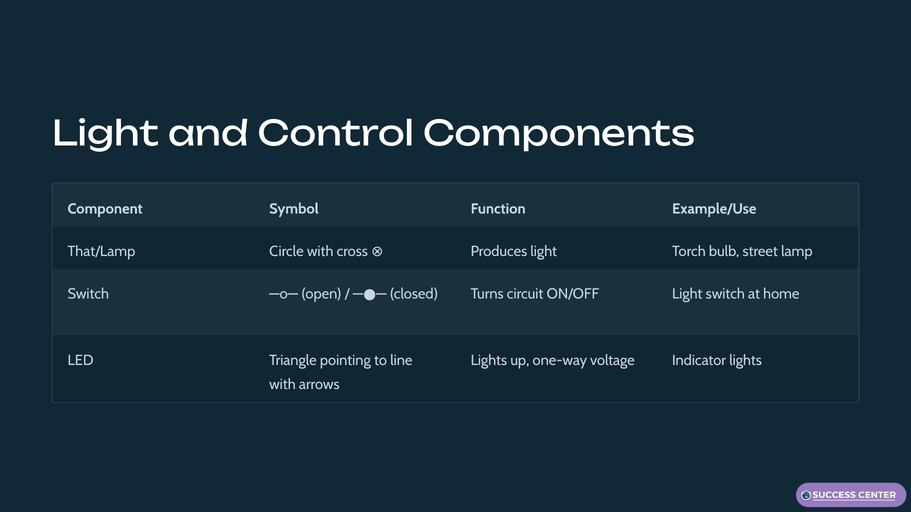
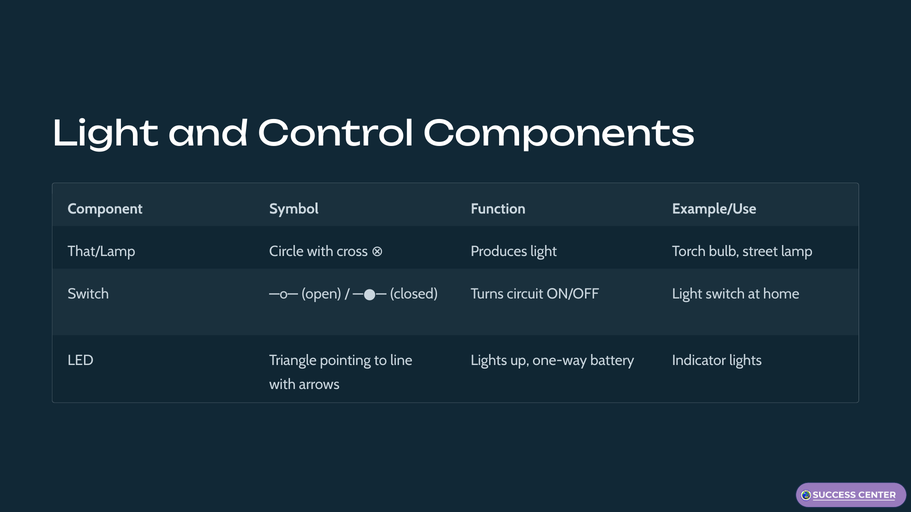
voltage: voltage -> battery
